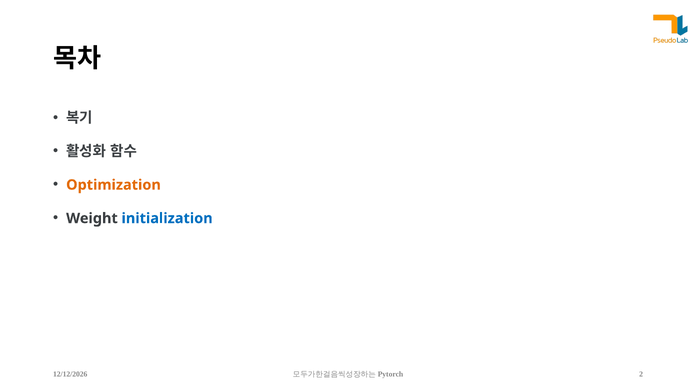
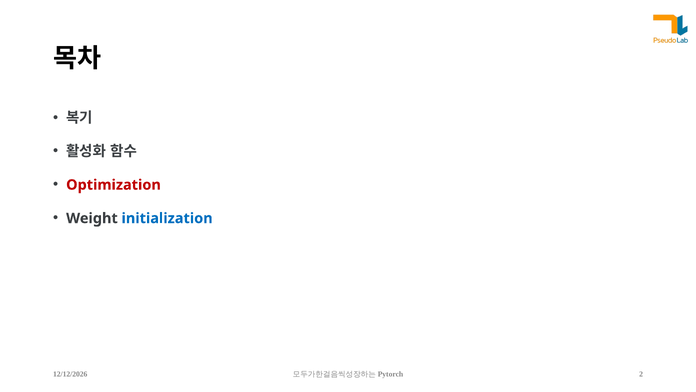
Optimization colour: orange -> red
